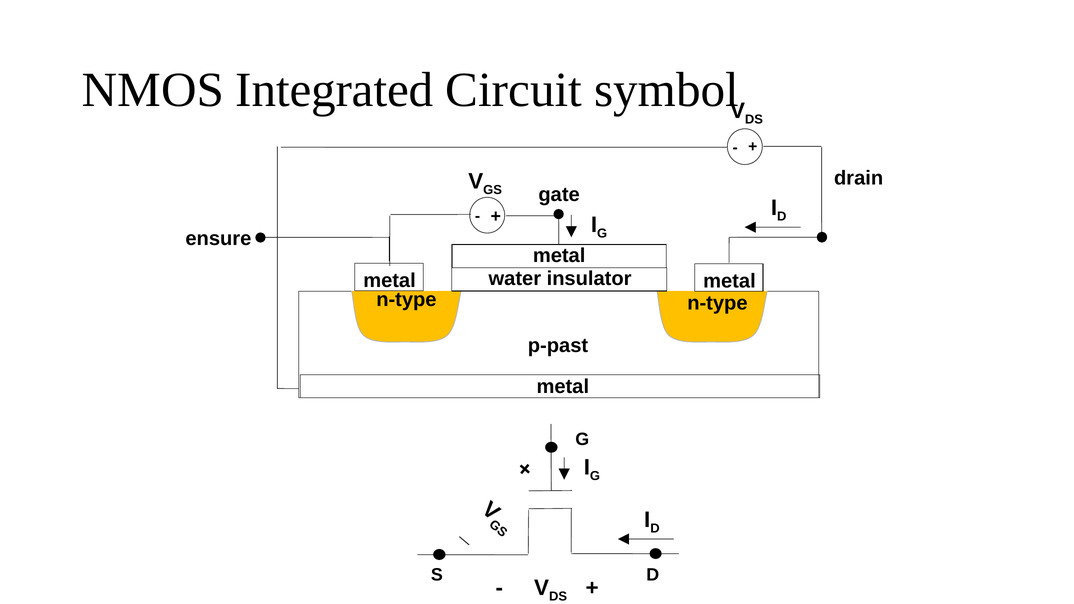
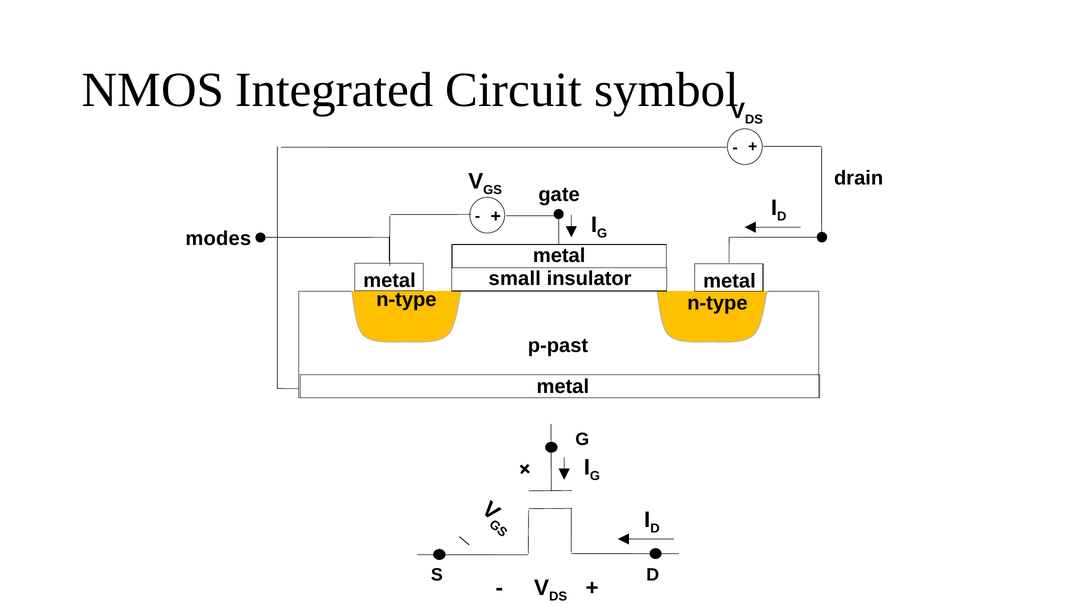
ensure: ensure -> modes
water: water -> small
